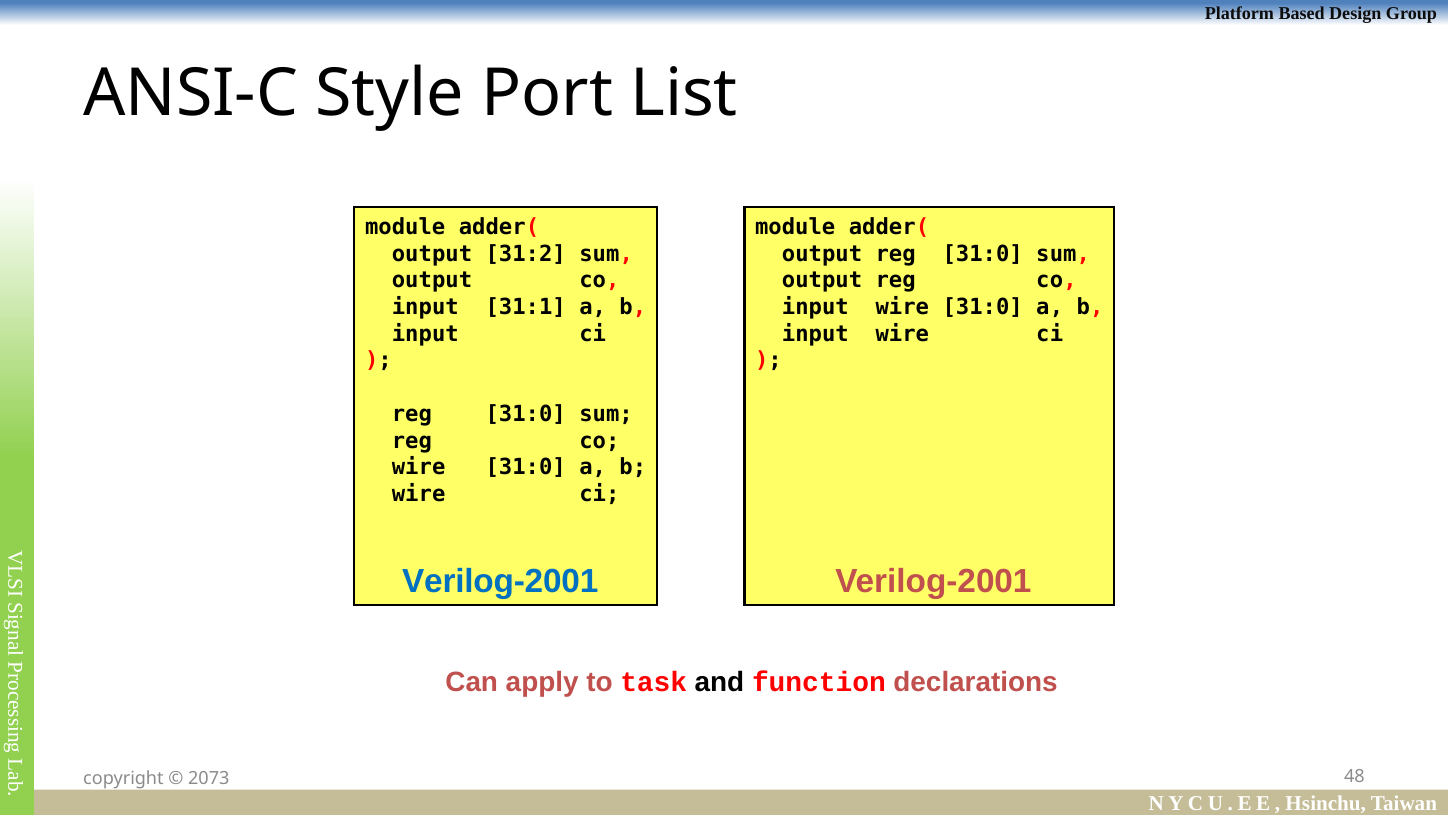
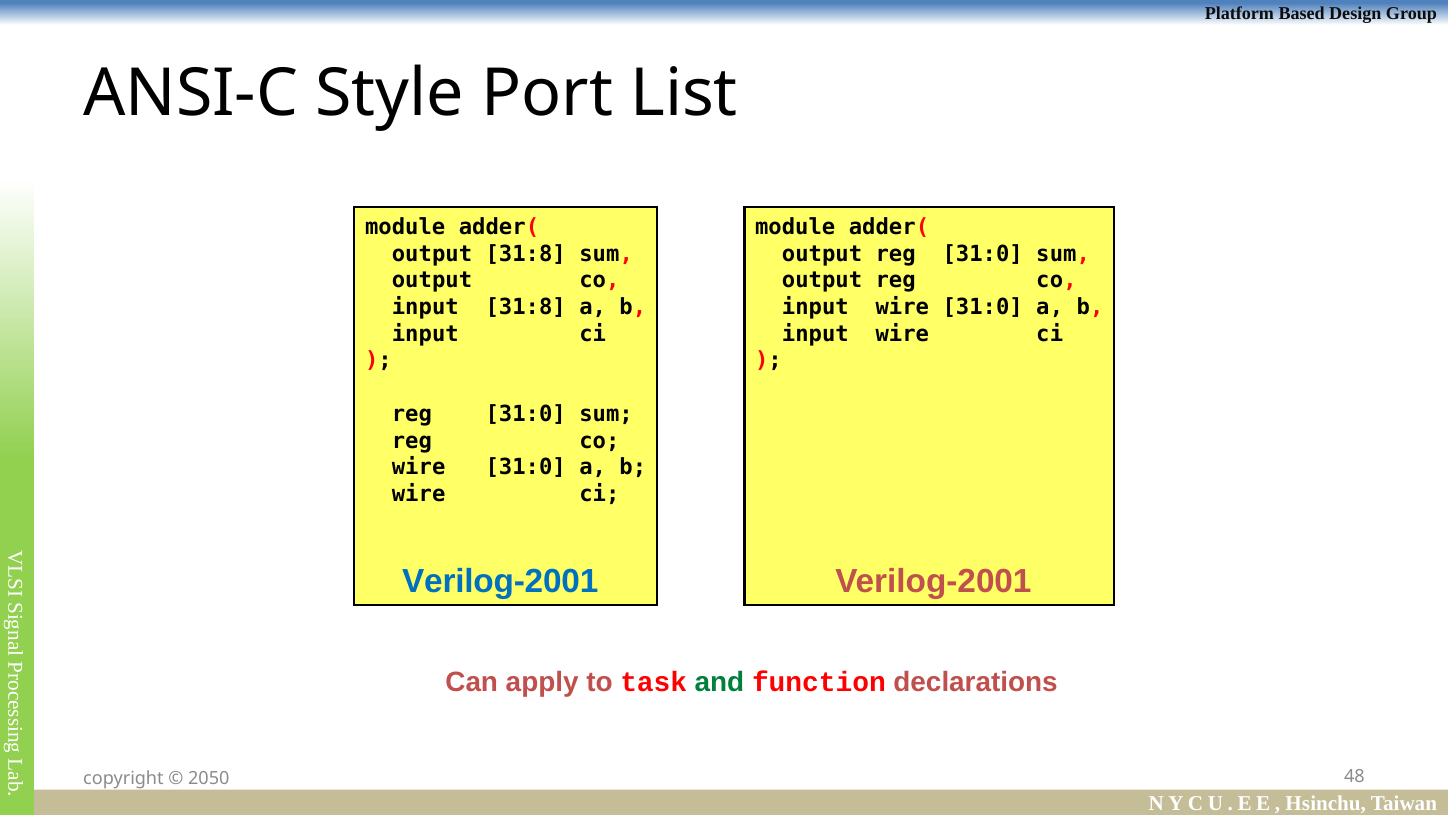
output 31:2: 31:2 -> 31:8
input 31:1: 31:1 -> 31:8
and colour: black -> green
2073: 2073 -> 2050
